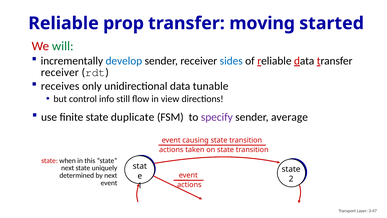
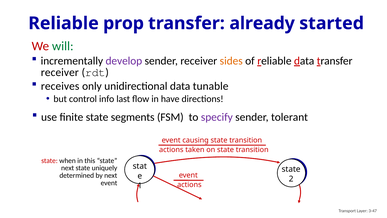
moving: moving -> already
develop colour: blue -> purple
sides colour: blue -> orange
still: still -> last
view: view -> have
duplicate: duplicate -> segments
average: average -> tolerant
